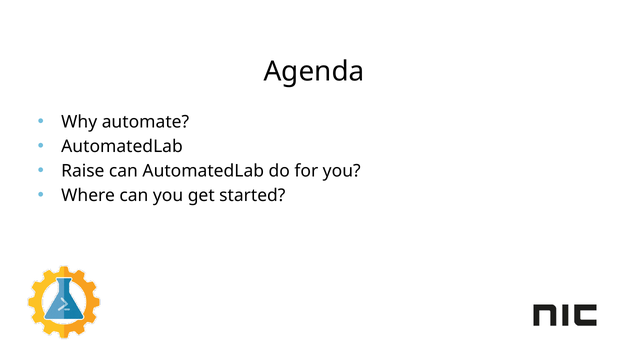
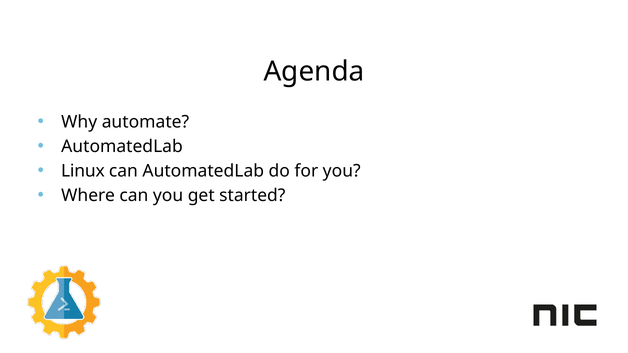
Raise: Raise -> Linux
